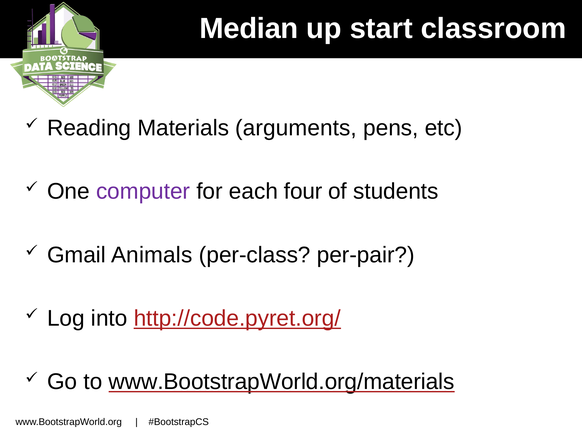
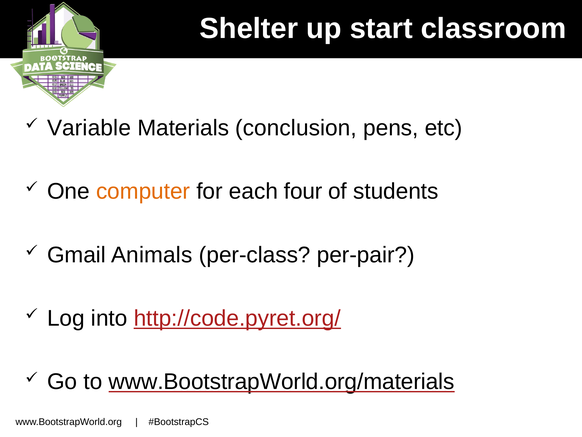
Median: Median -> Shelter
Reading: Reading -> Variable
arguments: arguments -> conclusion
computer colour: purple -> orange
